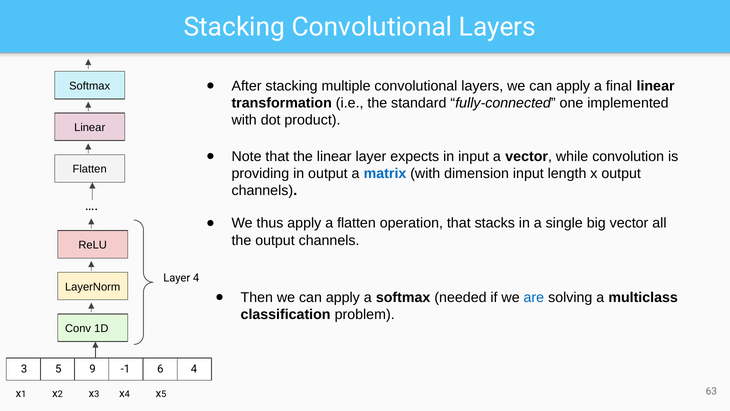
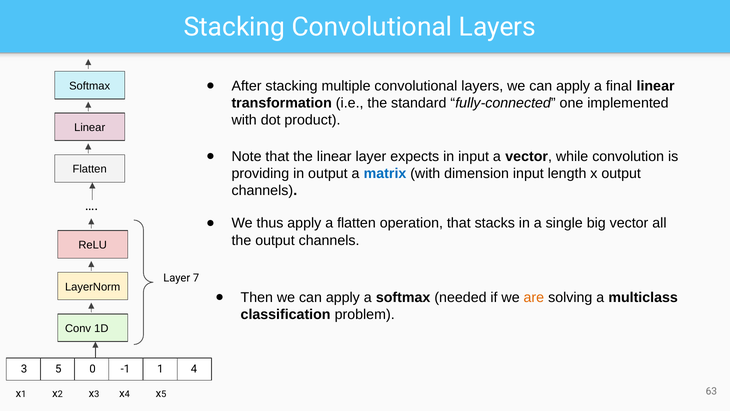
Layer 4: 4 -> 7
are colour: blue -> orange
9: 9 -> 0
6: 6 -> 1
